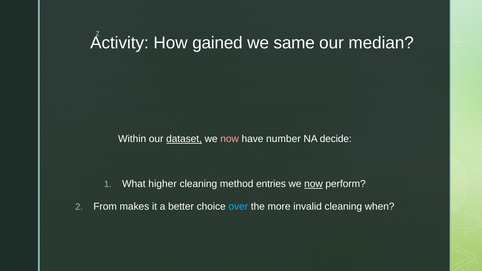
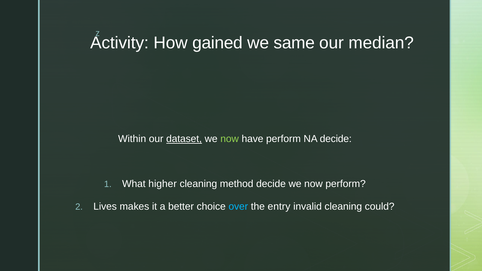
now at (230, 139) colour: pink -> light green
have number: number -> perform
method entries: entries -> decide
now at (313, 184) underline: present -> none
From: From -> Lives
more: more -> entry
when: when -> could
